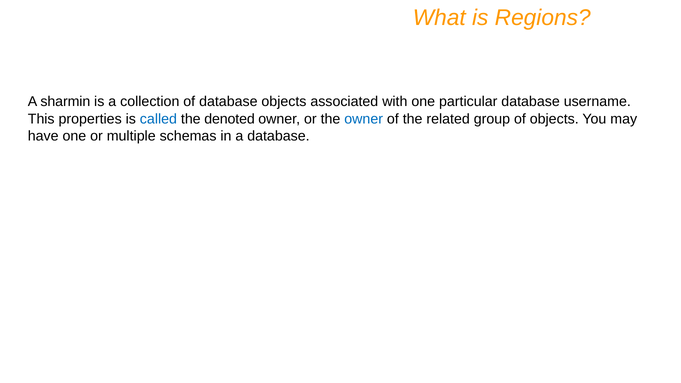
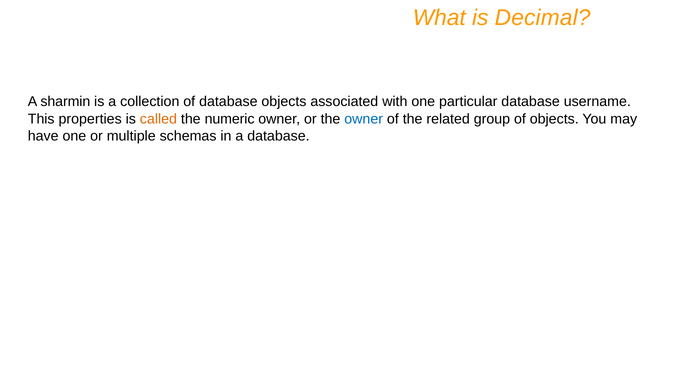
Regions: Regions -> Decimal
called colour: blue -> orange
denoted: denoted -> numeric
